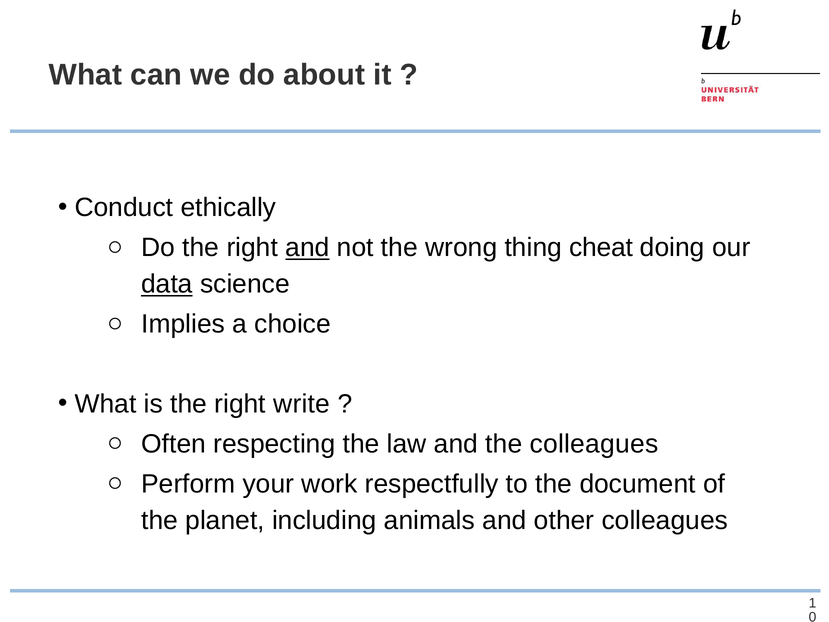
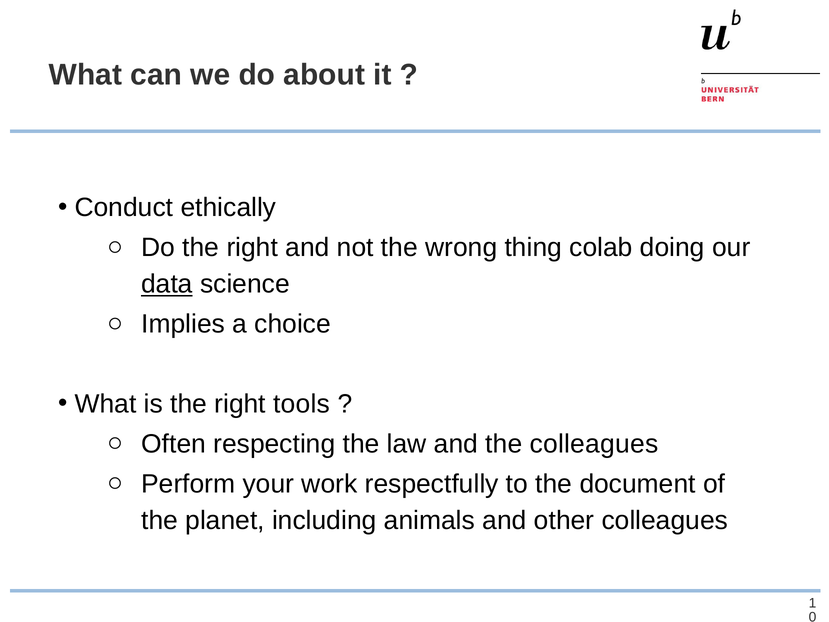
and at (307, 248) underline: present -> none
cheat: cheat -> colab
write: write -> tools
